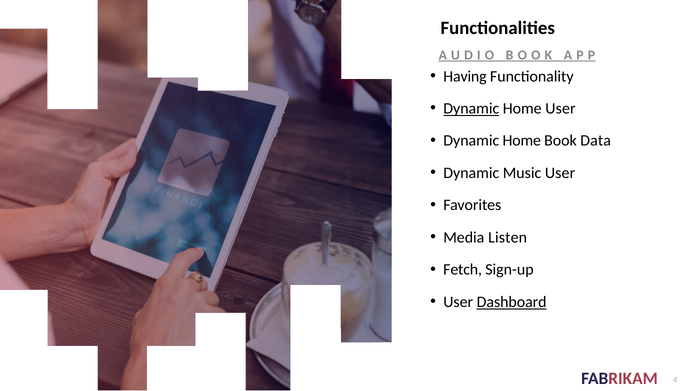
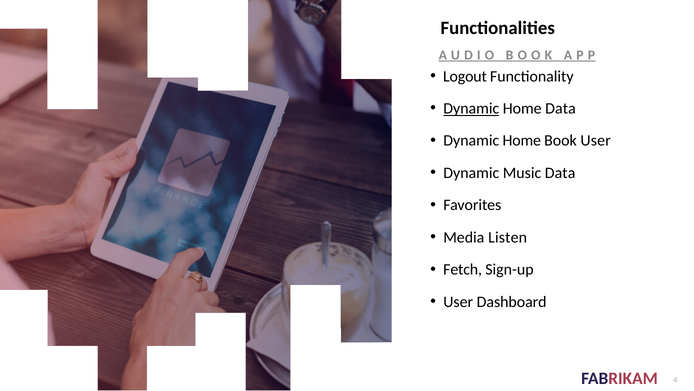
Having: Having -> Logout
Home User: User -> Data
Book Data: Data -> User
Music User: User -> Data
Dashboard underline: present -> none
